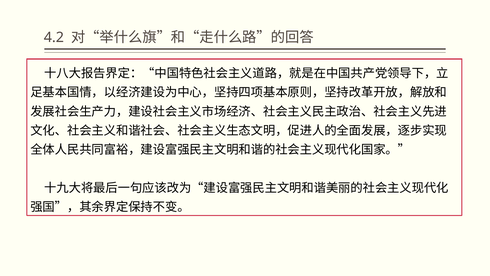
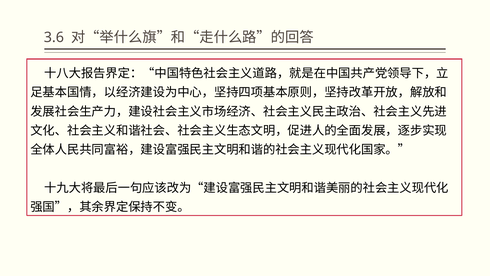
4.2: 4.2 -> 3.6
